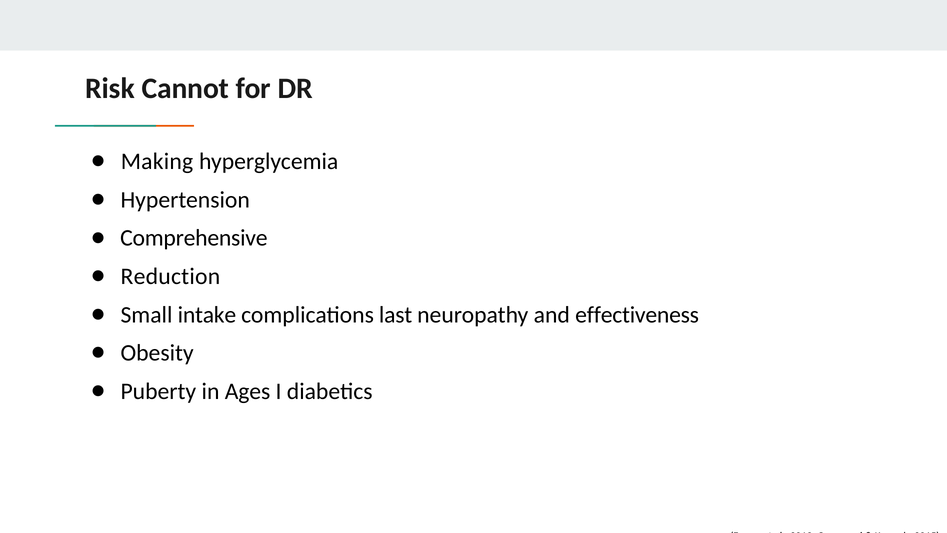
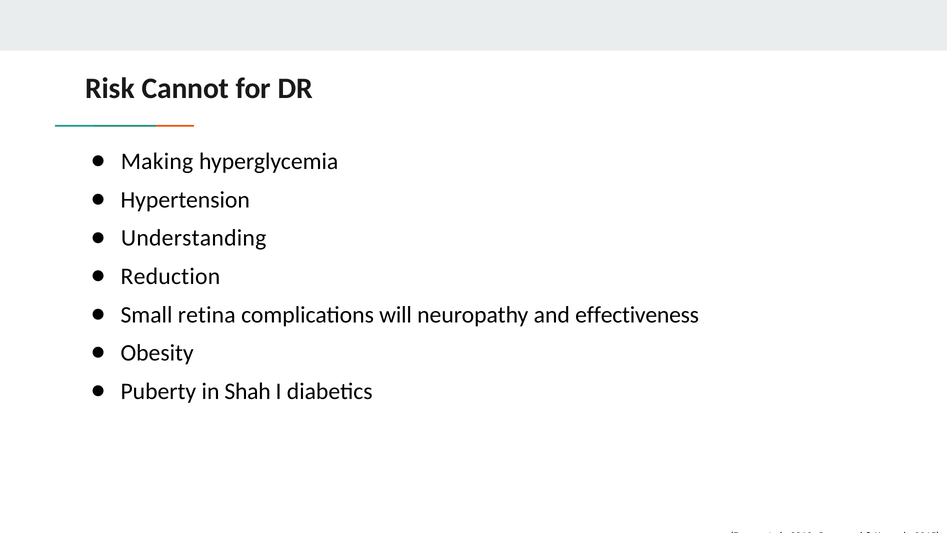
Comprehensive: Comprehensive -> Understanding
intake: intake -> retina
last: last -> will
Ages: Ages -> Shah
